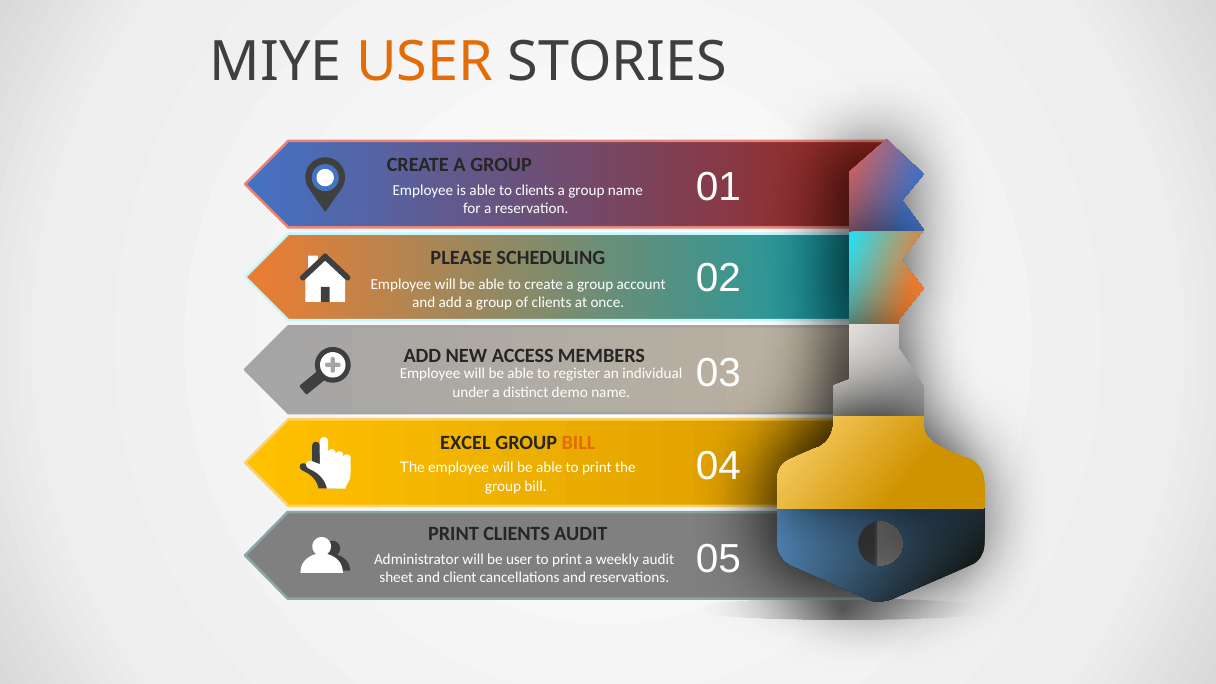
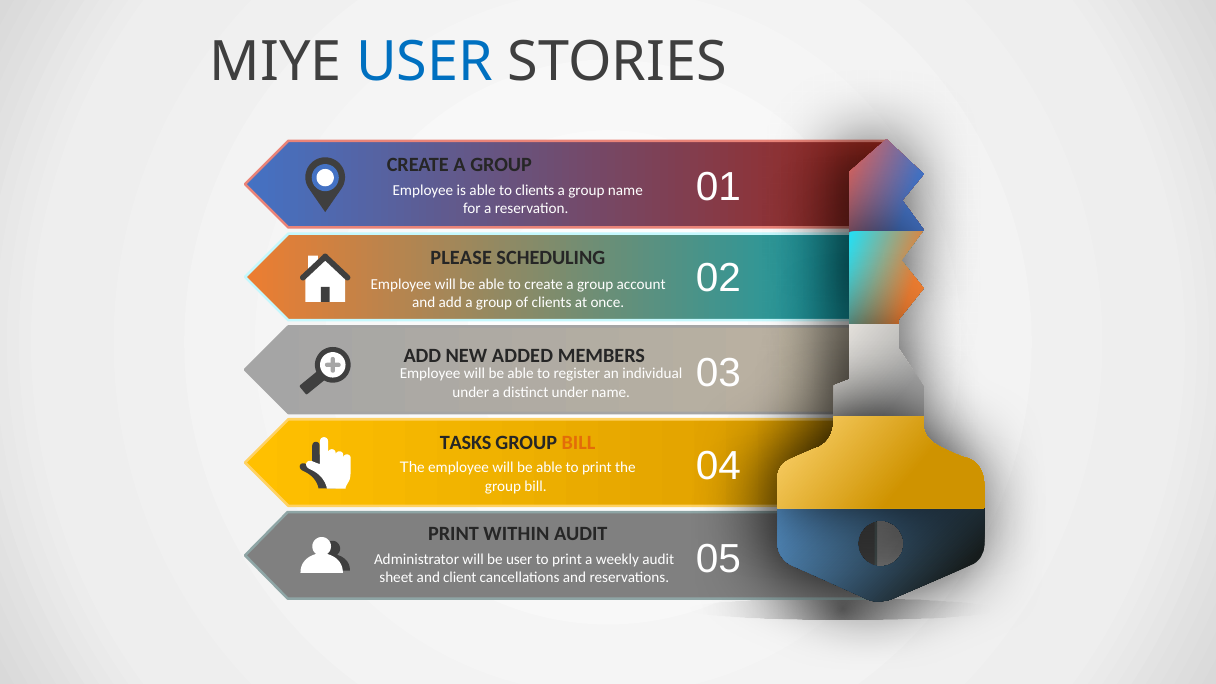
USER at (425, 63) colour: orange -> blue
ACCESS: ACCESS -> ADDED
distinct demo: demo -> under
EXCEL: EXCEL -> TASKS
PRINT CLIENTS: CLIENTS -> WITHIN
